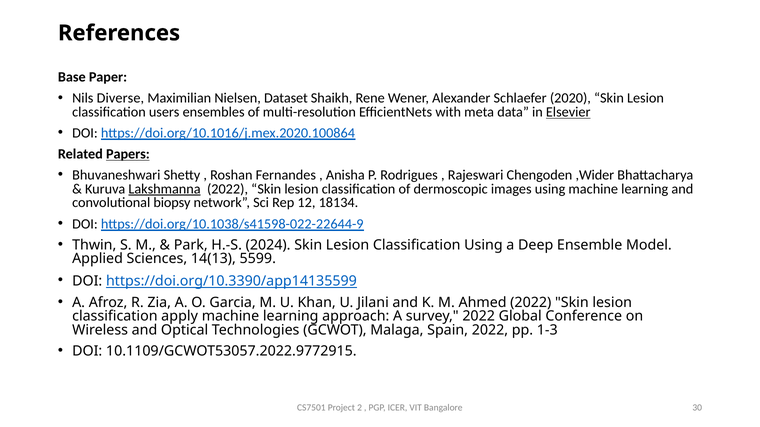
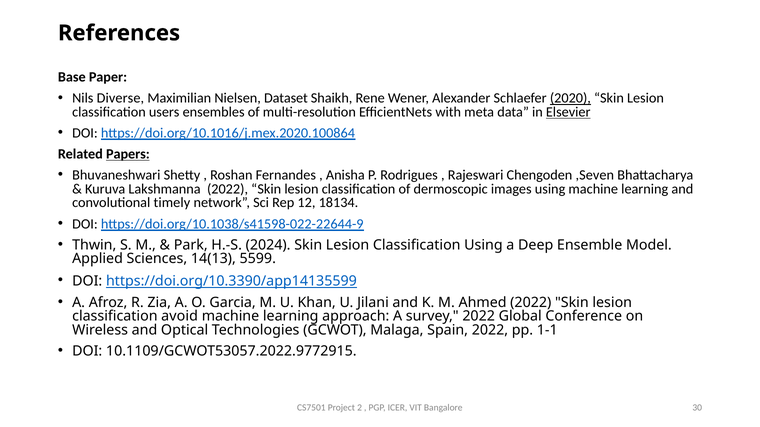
2020 underline: none -> present
,Wider: ,Wider -> ,Seven
Lakshmanna underline: present -> none
biopsy: biopsy -> timely
apply: apply -> avoid
1-3: 1-3 -> 1-1
